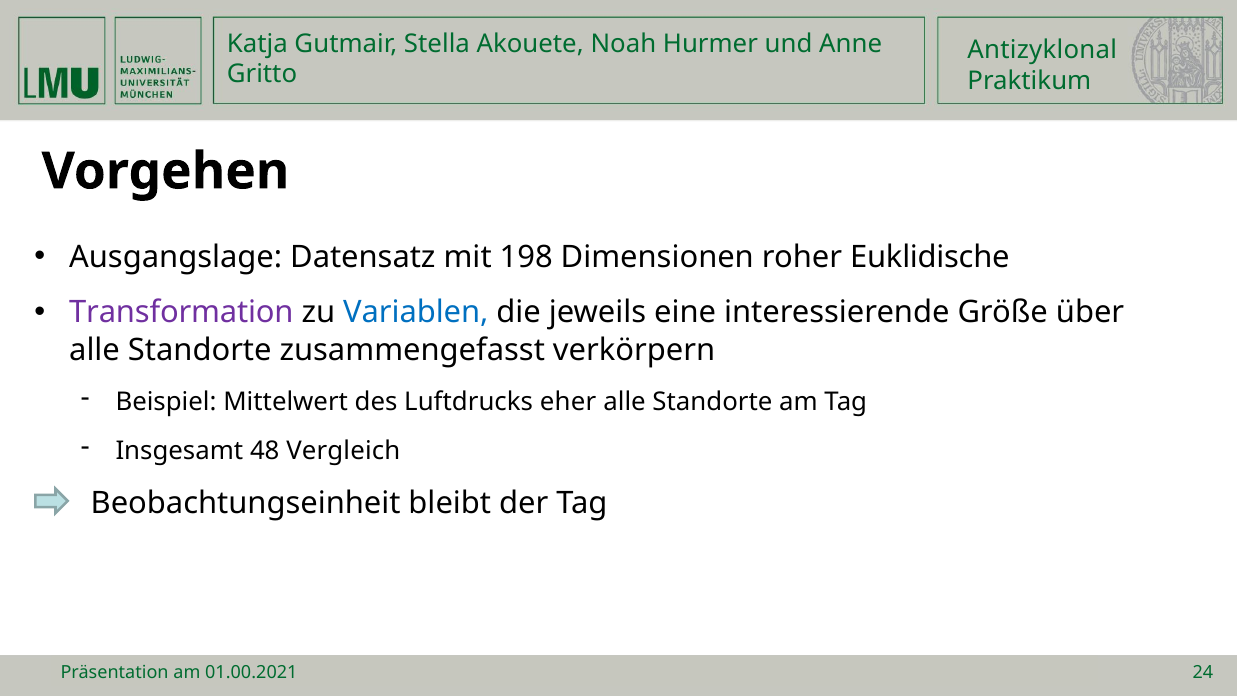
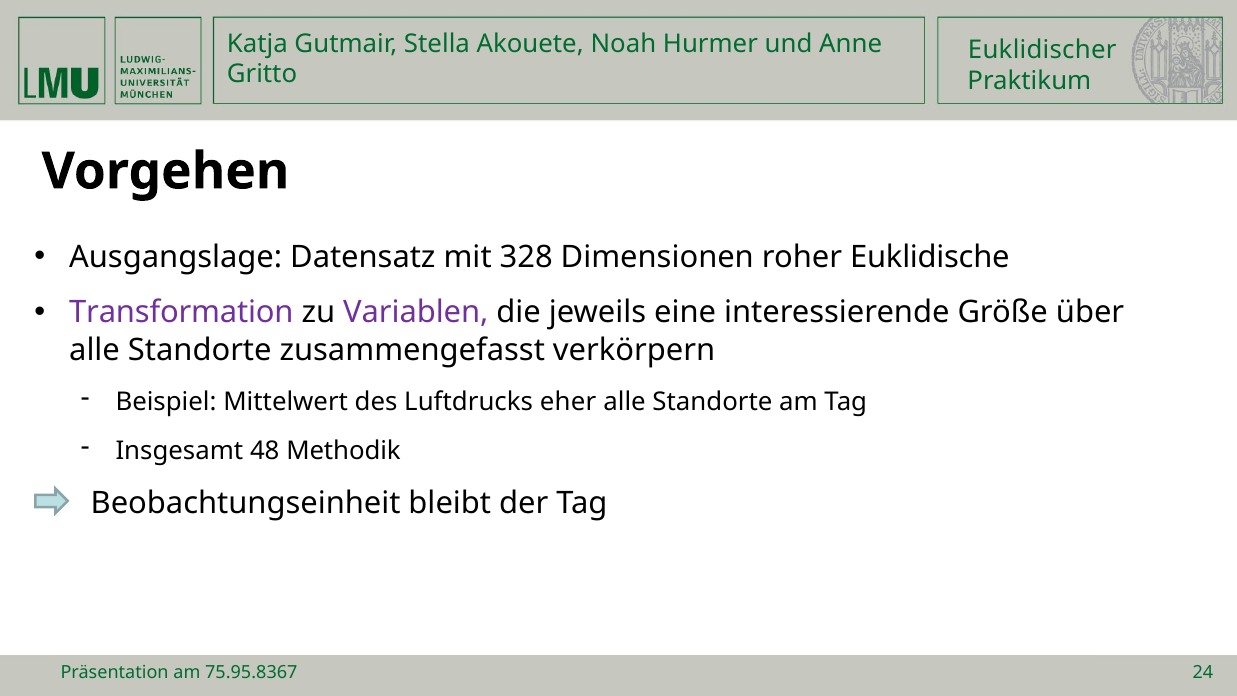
Antizyklonal: Antizyklonal -> Euklidischer
198: 198 -> 328
Variablen colour: blue -> purple
Vergleich: Vergleich -> Methodik
01.00.2021: 01.00.2021 -> 75.95.8367
